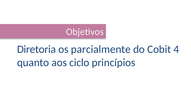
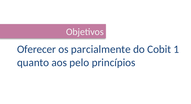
Diretoria: Diretoria -> Oferecer
4: 4 -> 1
ciclo: ciclo -> pelo
